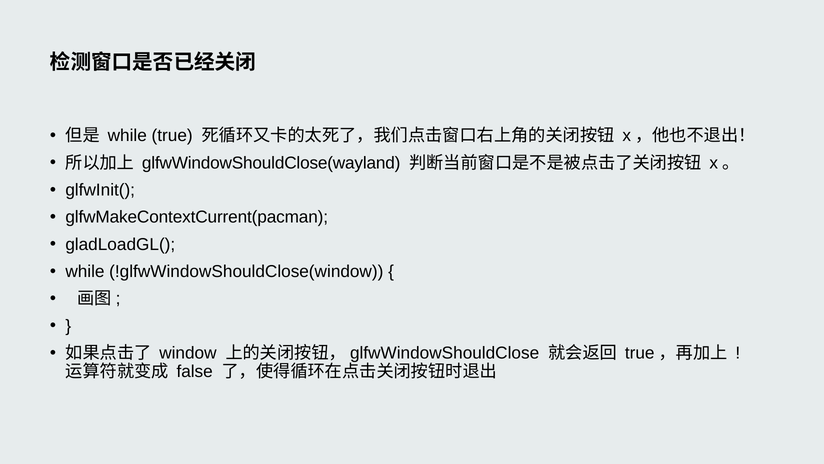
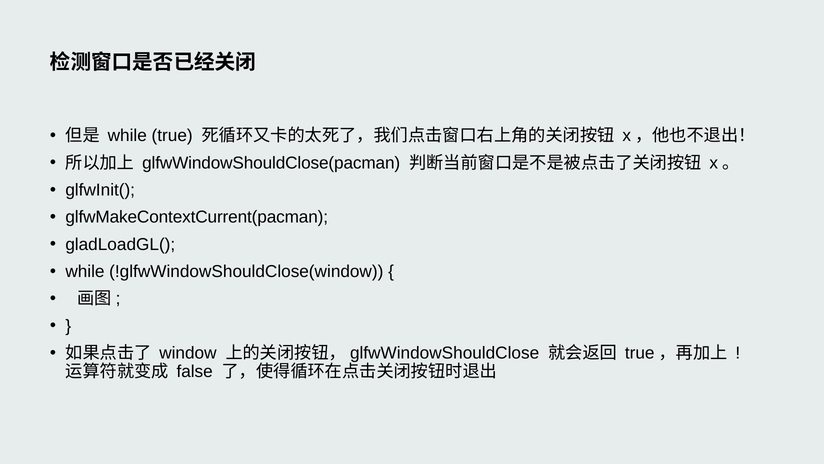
glfwWindowShouldClose(wayland: glfwWindowShouldClose(wayland -> glfwWindowShouldClose(pacman
